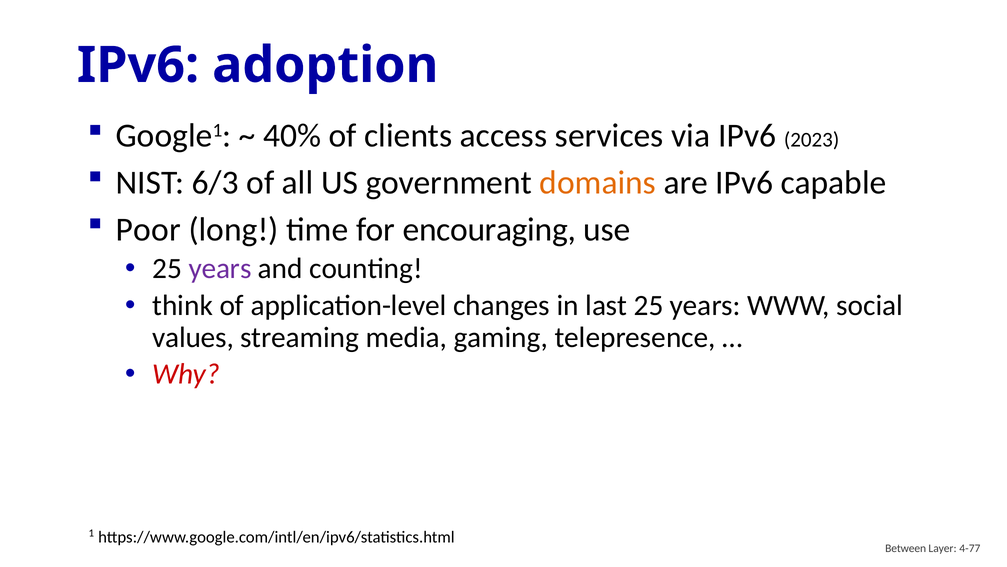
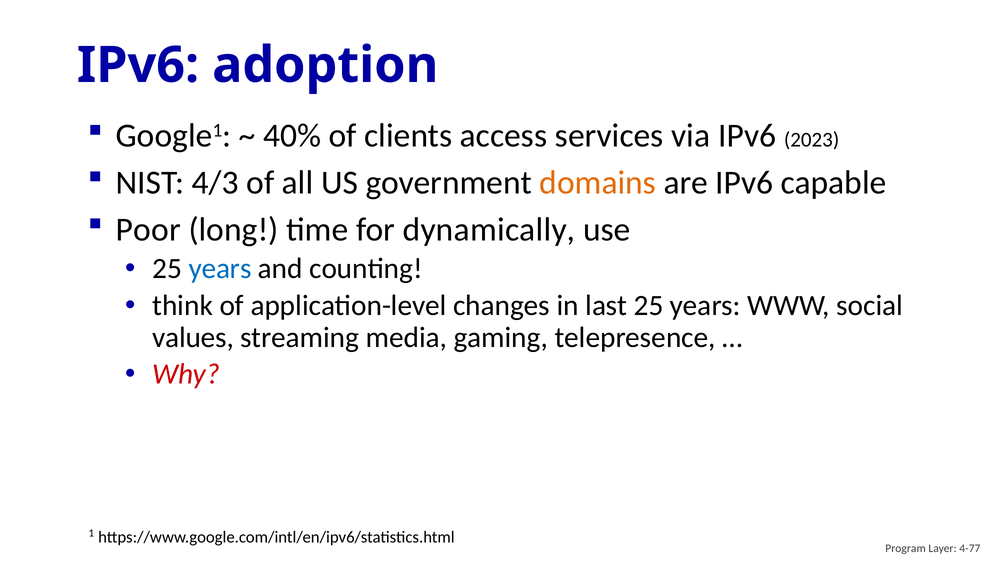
6/3: 6/3 -> 4/3
encouraging: encouraging -> dynamically
years at (220, 268) colour: purple -> blue
Between: Between -> Program
